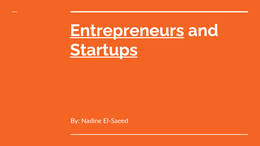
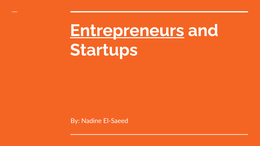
Startups underline: present -> none
